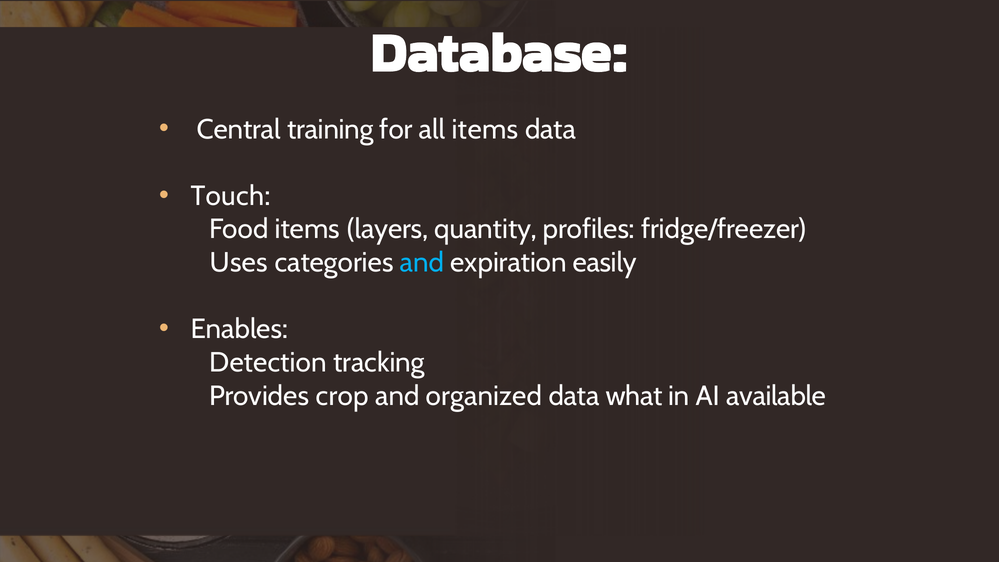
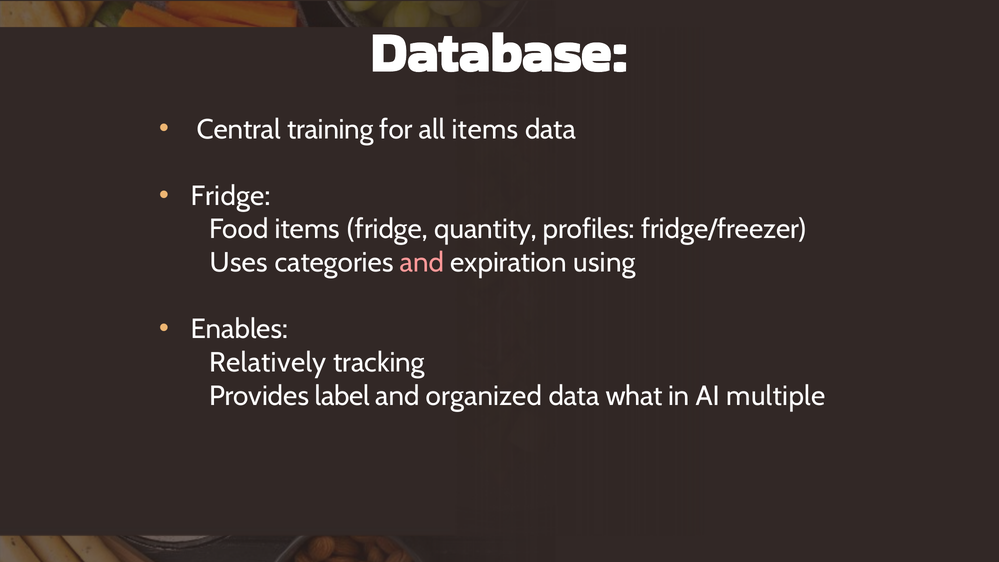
Touch at (231, 196): Touch -> Fridge
items layers: layers -> fridge
and at (422, 263) colour: light blue -> pink
easily: easily -> using
Detection: Detection -> Relatively
crop: crop -> label
available: available -> multiple
